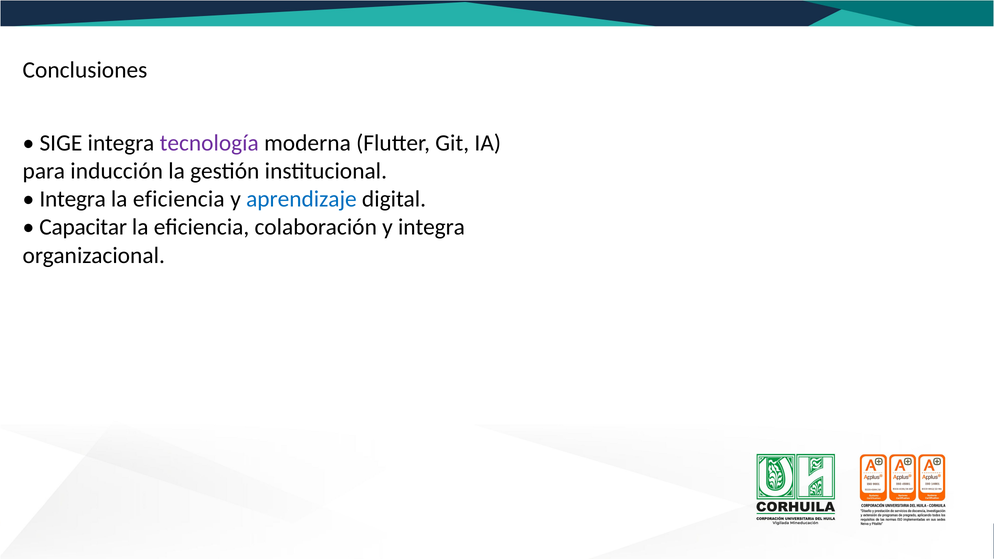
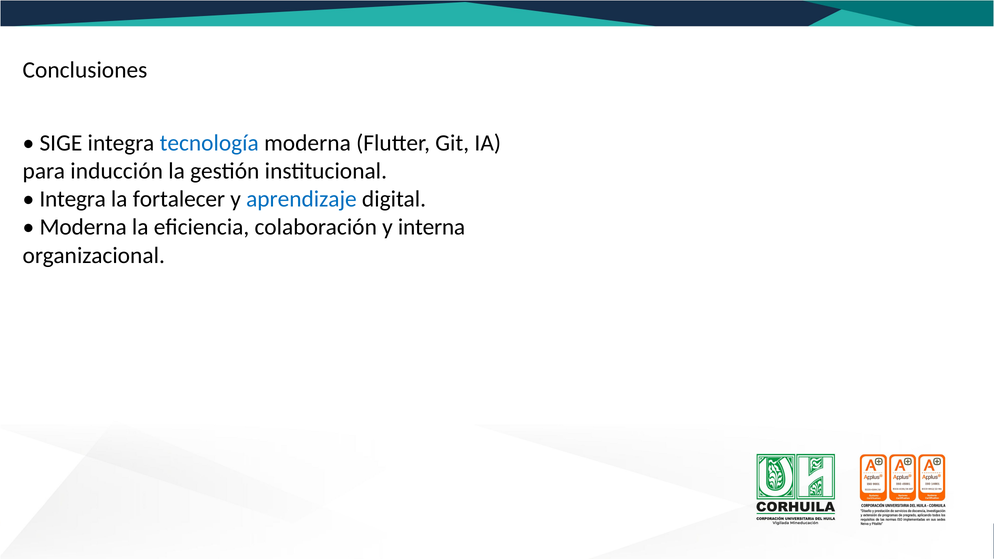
tecnología colour: purple -> blue
eficiencia at (179, 199): eficiencia -> fortalecer
Capacitar at (83, 227): Capacitar -> Moderna
y integra: integra -> interna
